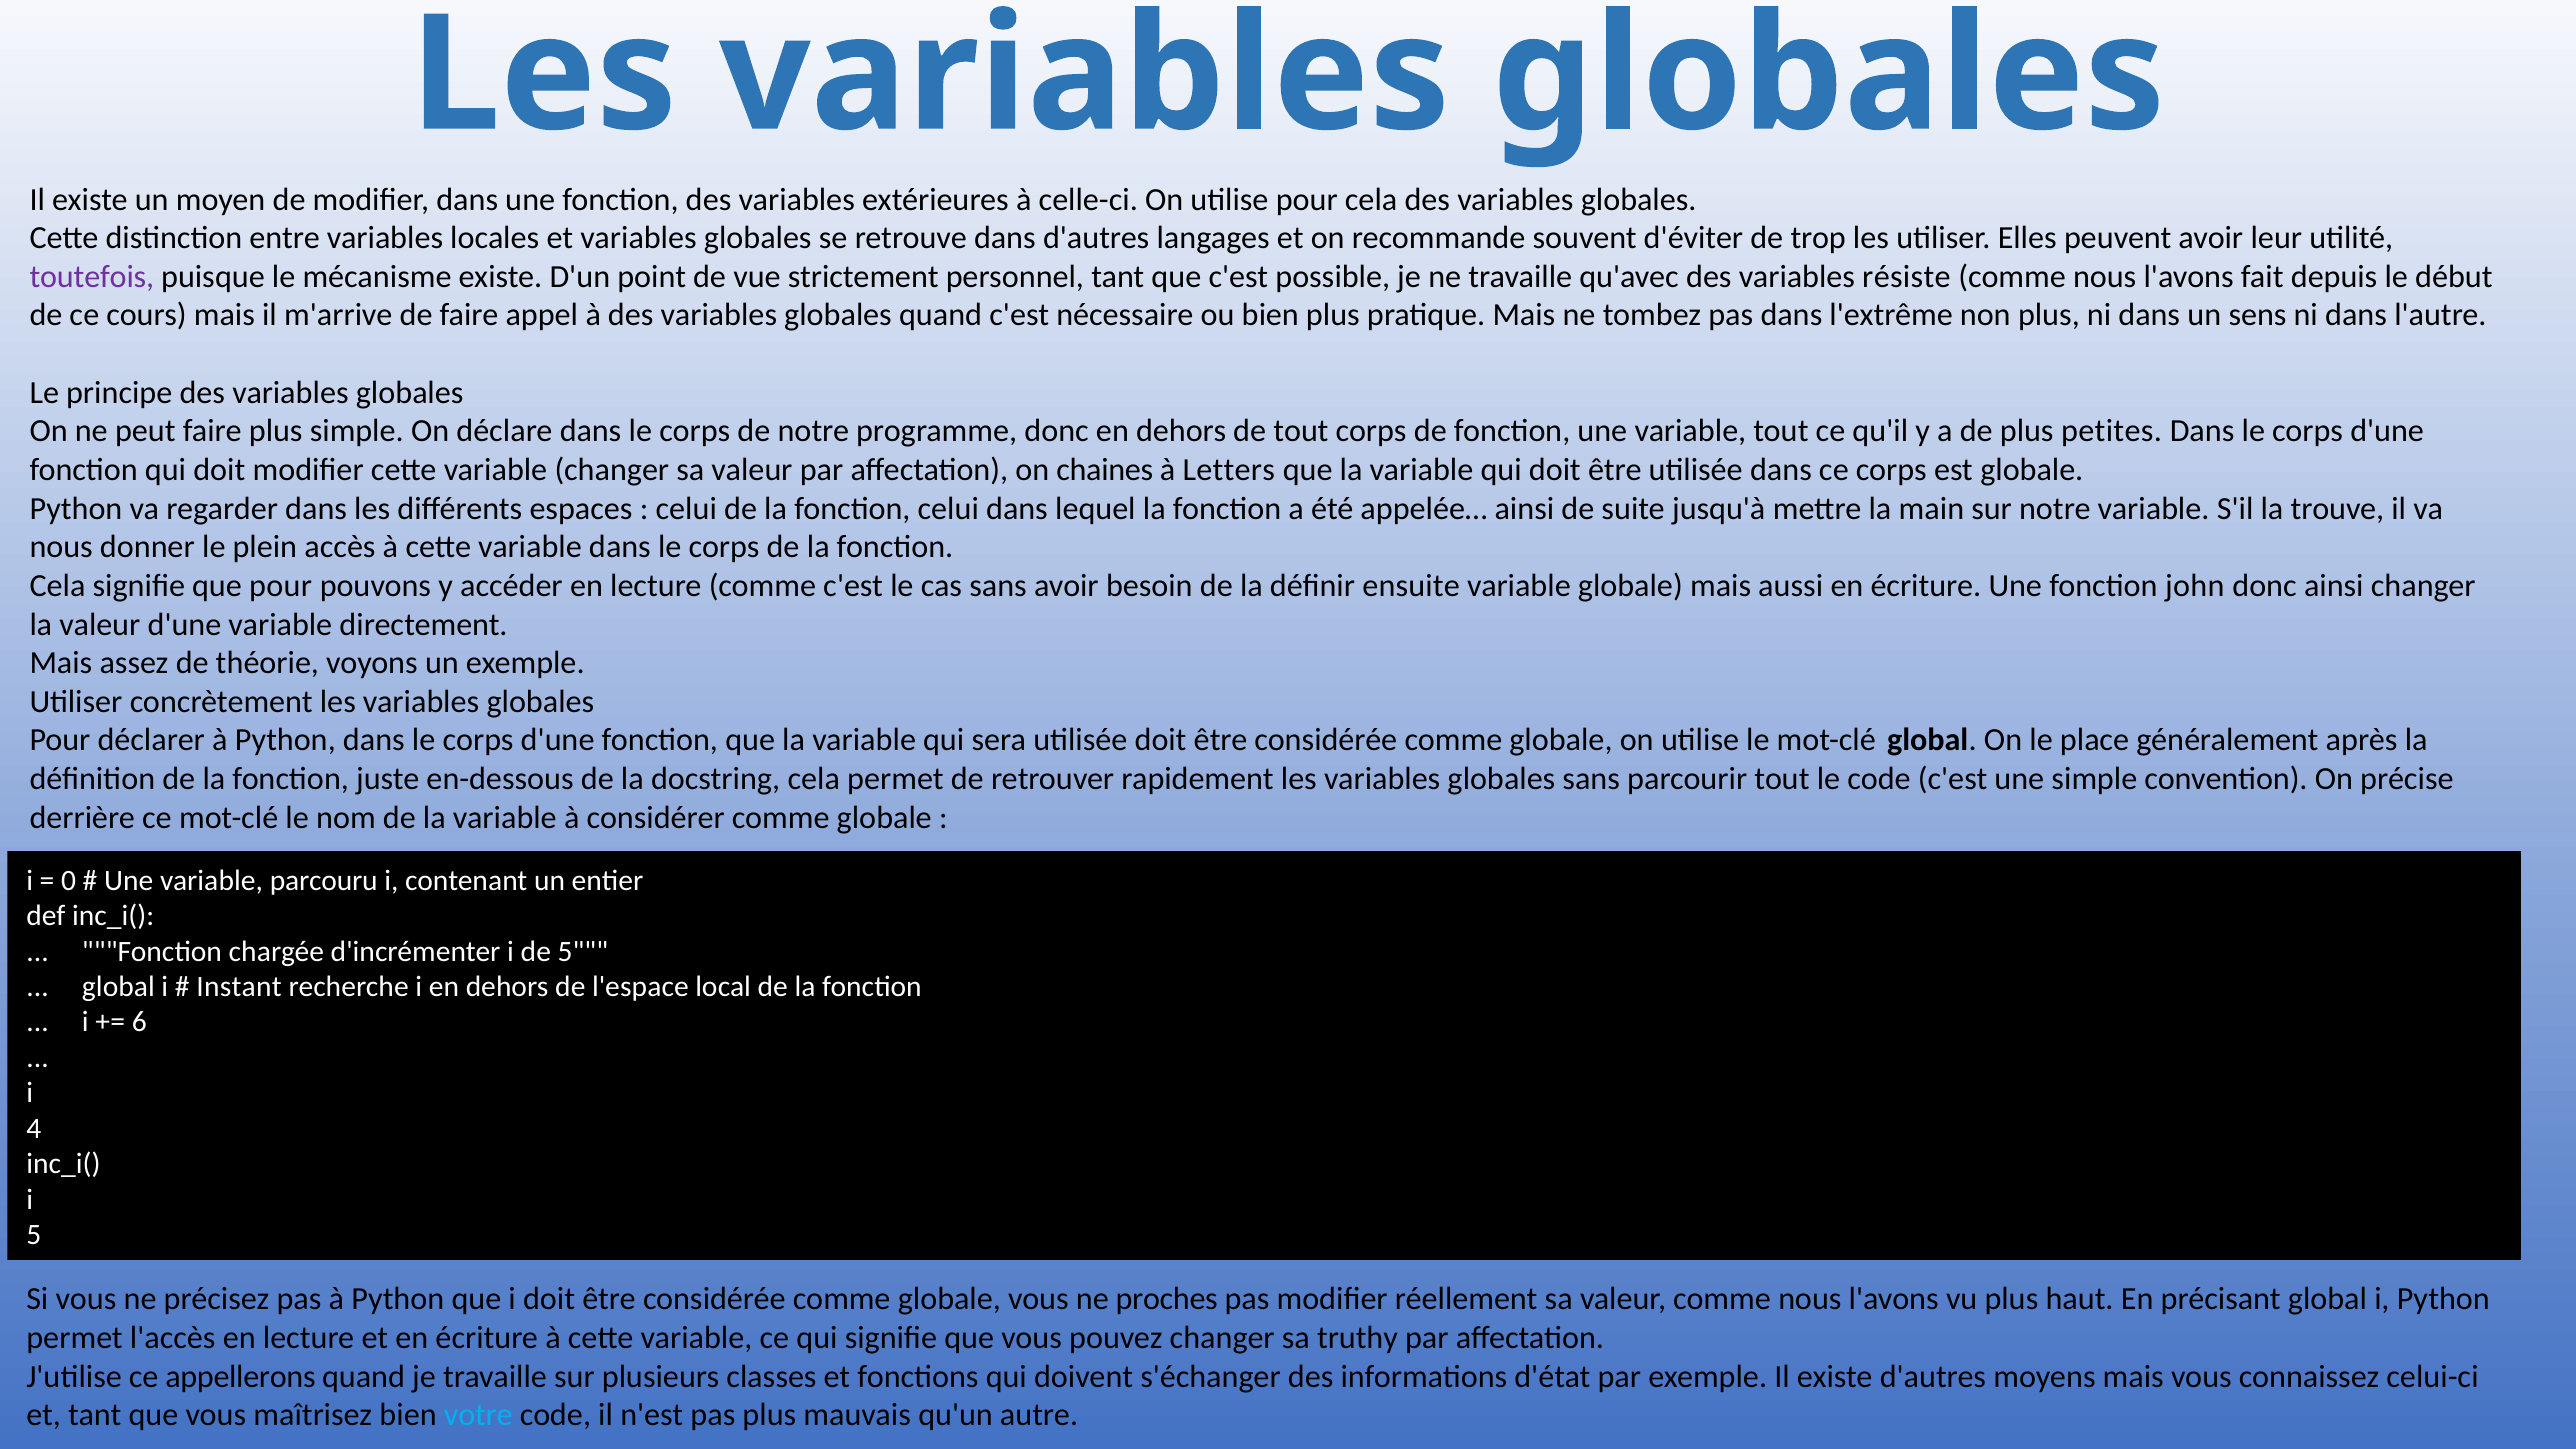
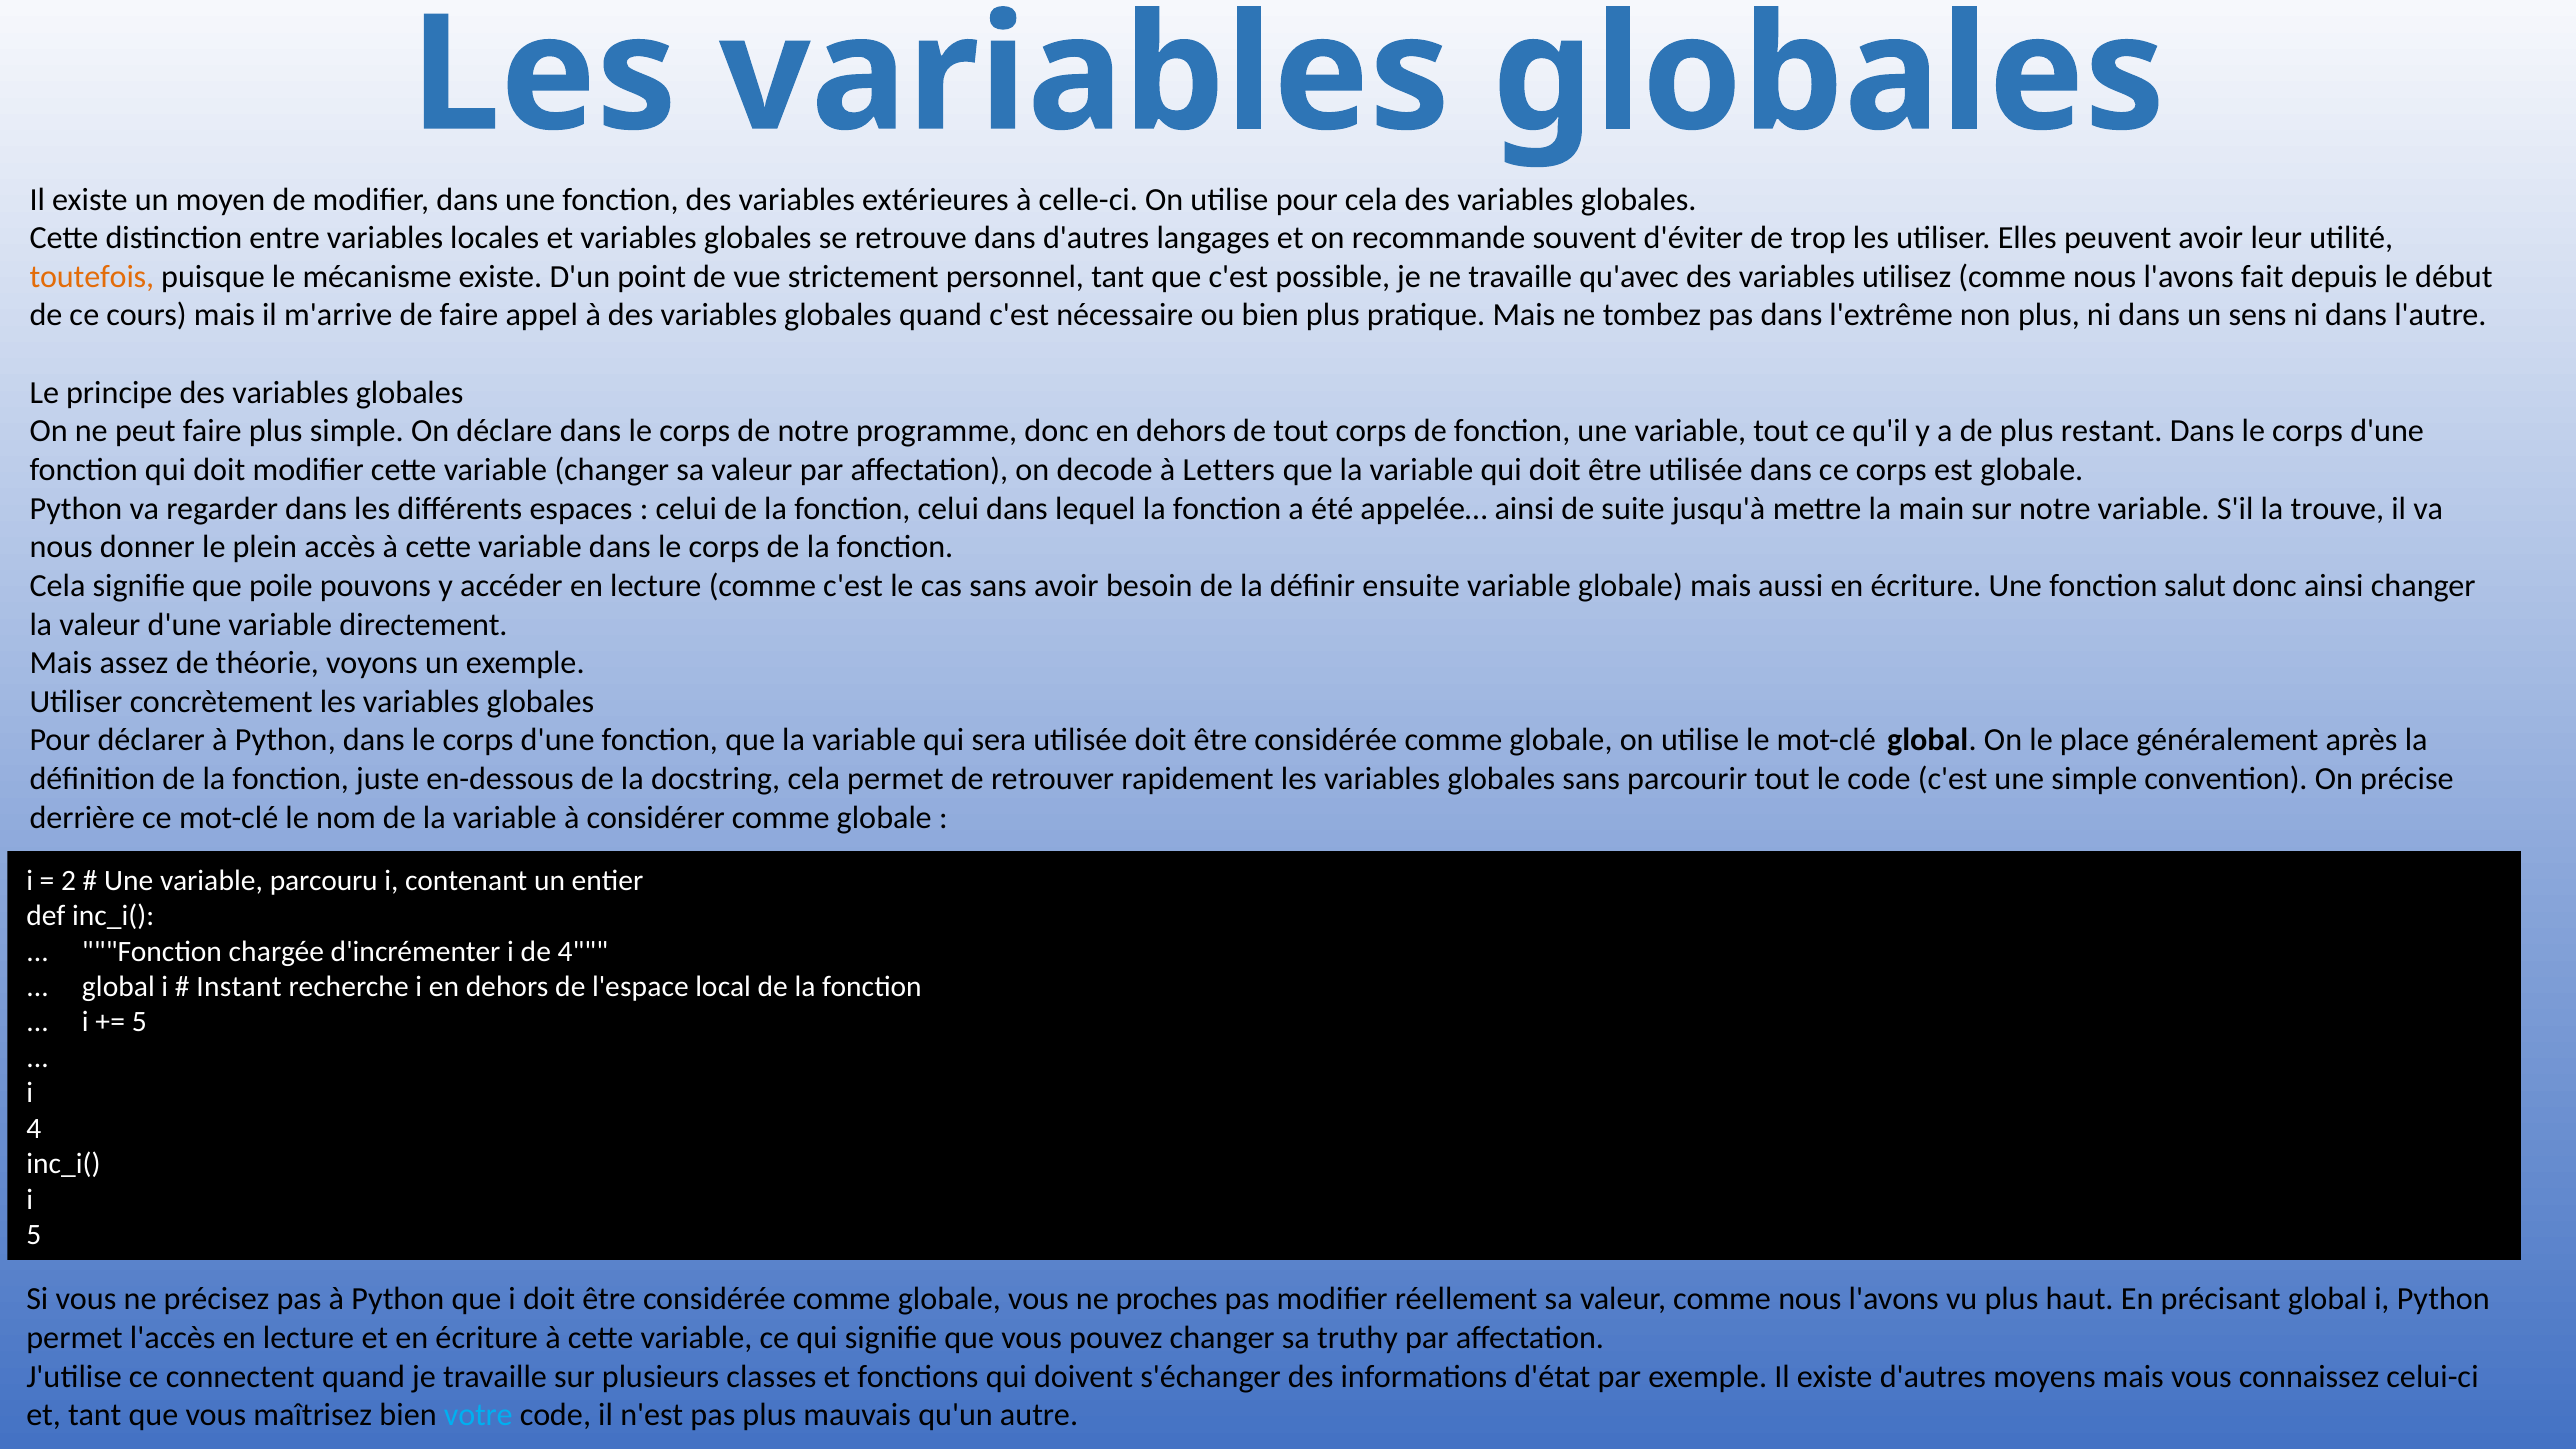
toutefois colour: purple -> orange
résiste: résiste -> utilisez
petites: petites -> restant
chaines: chaines -> decode
que pour: pour -> poile
john: john -> salut
0: 0 -> 2
de 5: 5 -> 4
6 at (139, 1022): 6 -> 5
appellerons: appellerons -> connectent
